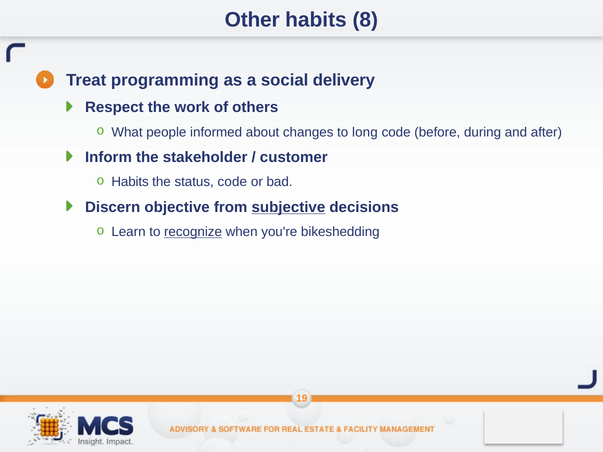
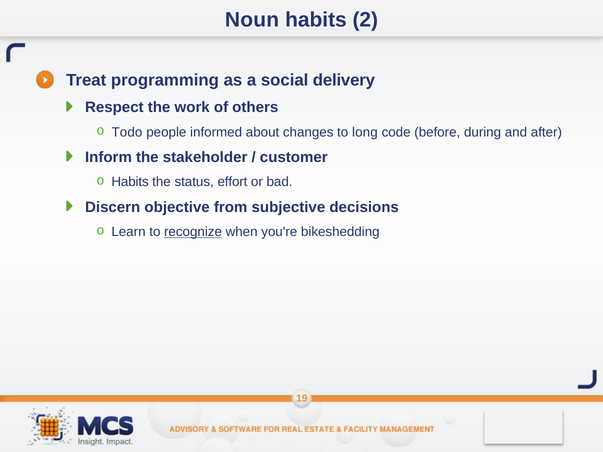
Other: Other -> Noun
8: 8 -> 2
What: What -> Todo
status code: code -> effort
subjective underline: present -> none
